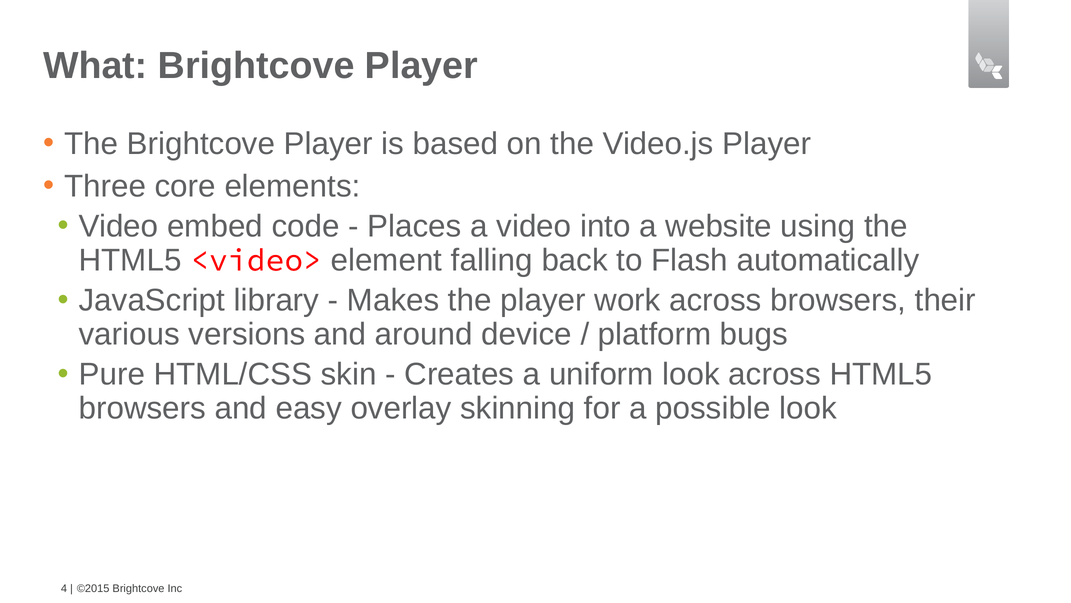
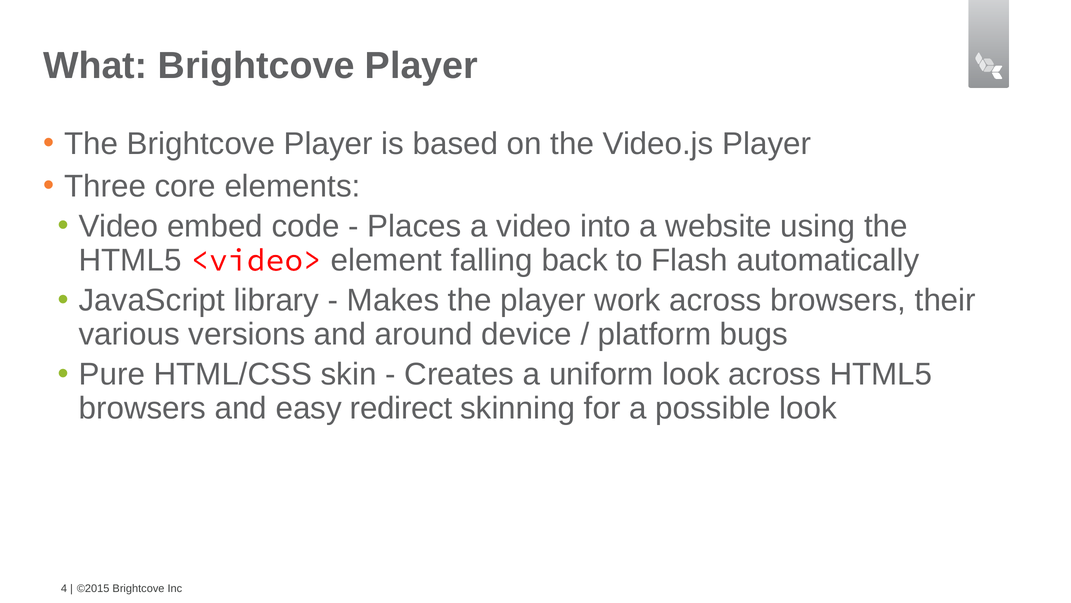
overlay: overlay -> redirect
